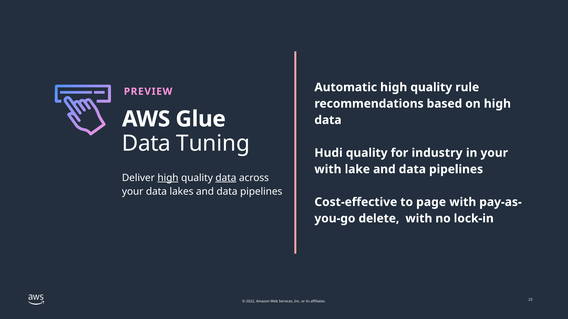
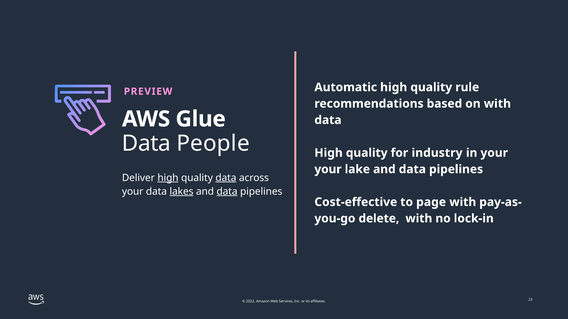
on high: high -> with
Tuning: Tuning -> People
Hudi at (329, 153): Hudi -> High
with at (328, 170): with -> your
lakes underline: none -> present
data at (227, 192) underline: none -> present
